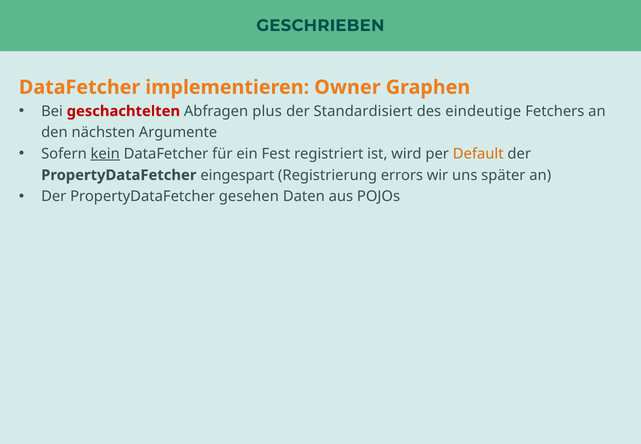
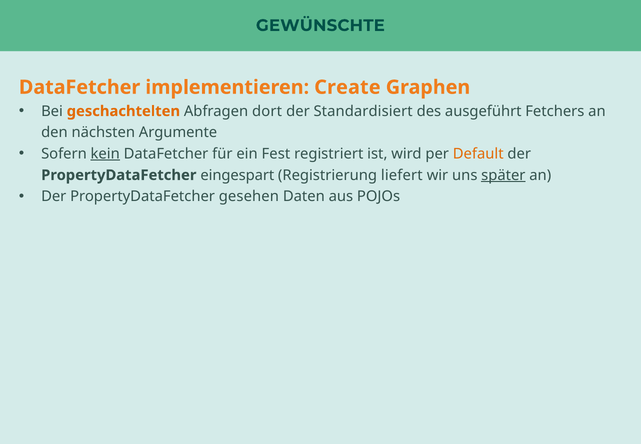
GESCHRIEBEN: GESCHRIEBEN -> GEWÜNSCHTE
Owner: Owner -> Create
geschachtelten colour: red -> orange
plus: plus -> dort
eindeutige: eindeutige -> ausgeführt
errors: errors -> liefert
später underline: none -> present
